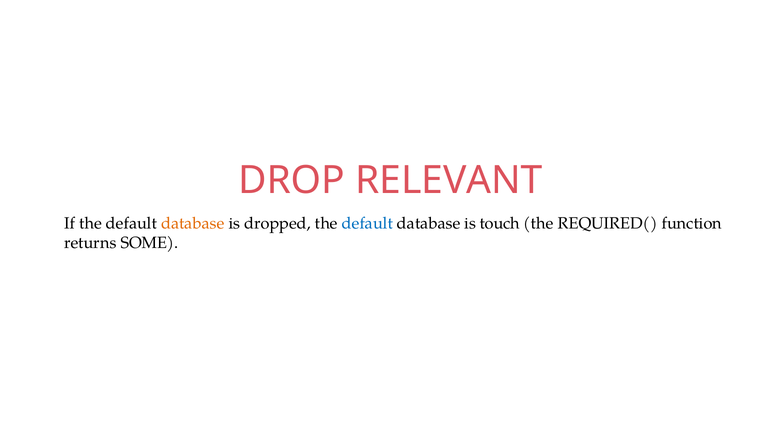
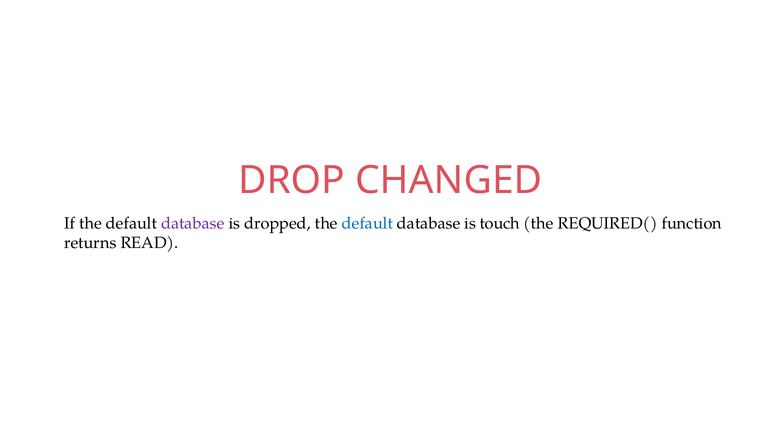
RELEVANT: RELEVANT -> CHANGED
database at (193, 224) colour: orange -> purple
SOME: SOME -> READ
